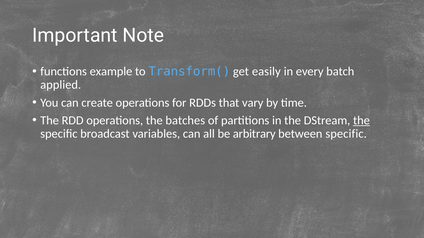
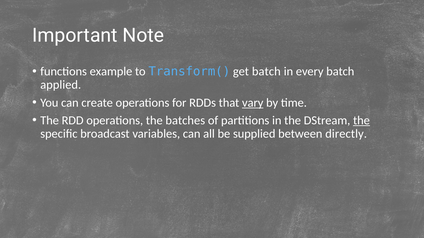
get easily: easily -> batch
vary underline: none -> present
arbitrary: arbitrary -> supplied
between specific: specific -> directly
